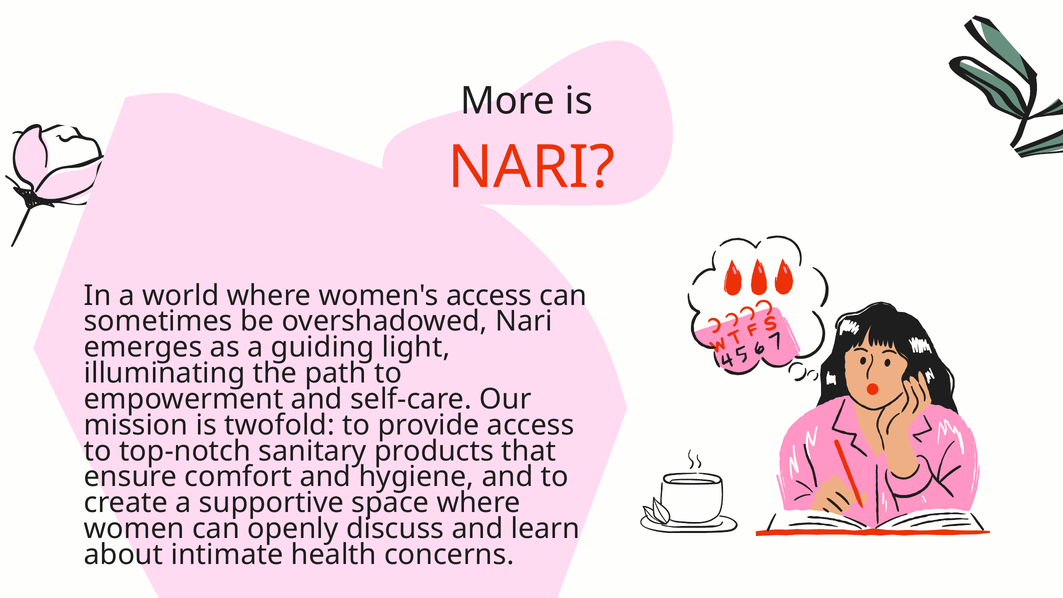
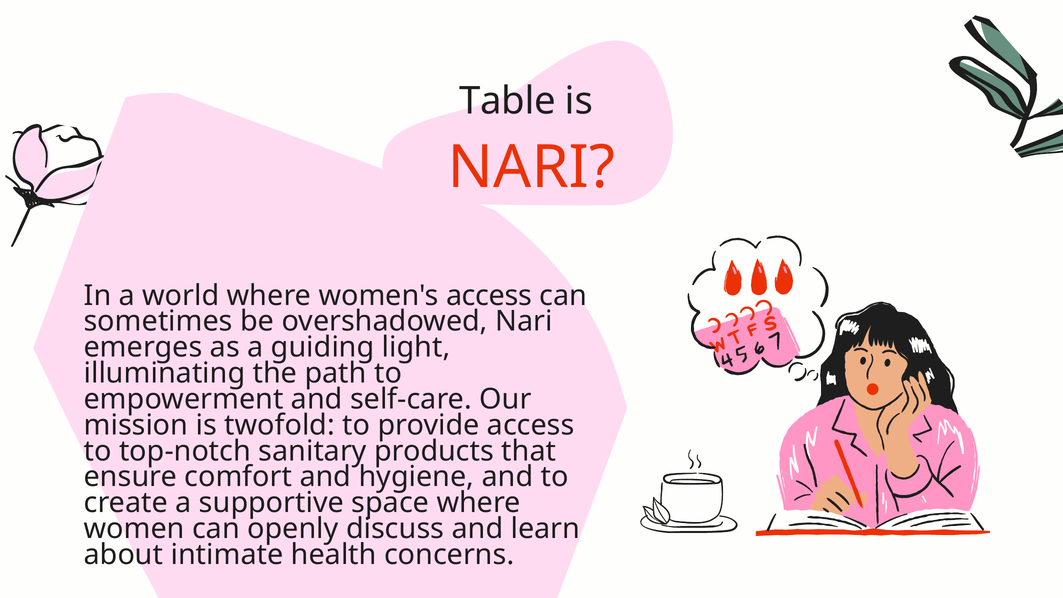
More: More -> Table
